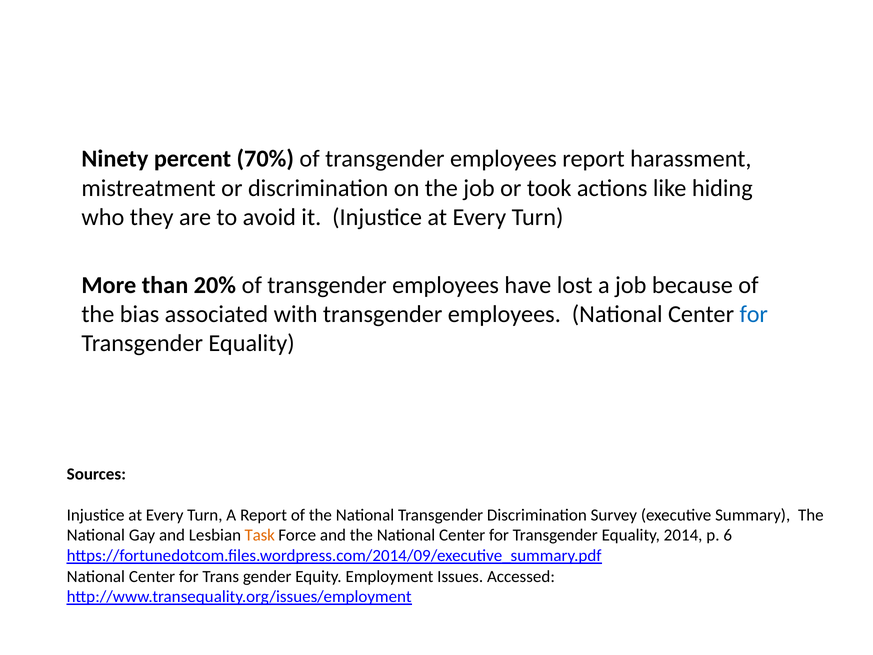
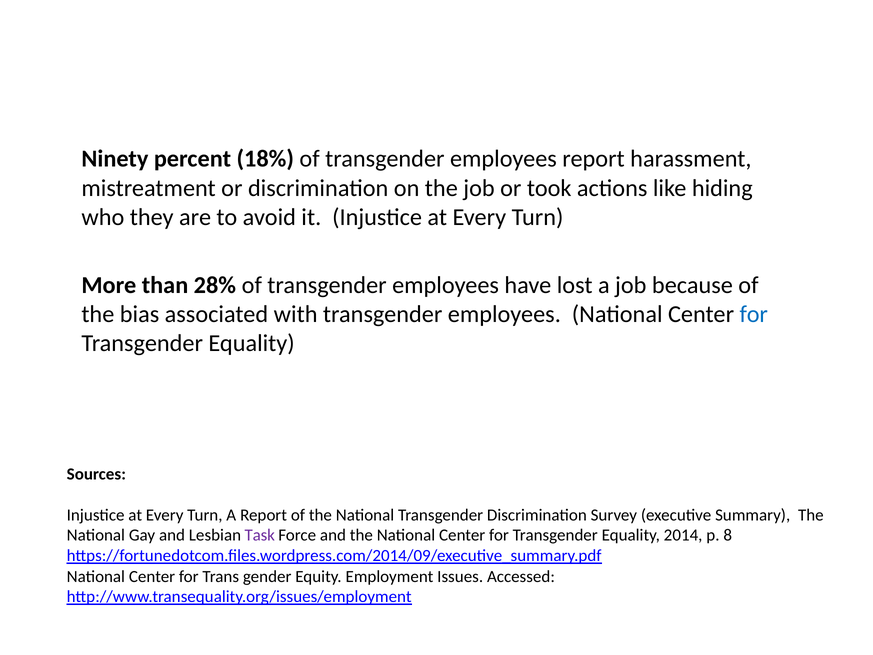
70%: 70% -> 18%
20%: 20% -> 28%
Task colour: orange -> purple
6: 6 -> 8
